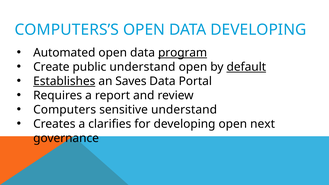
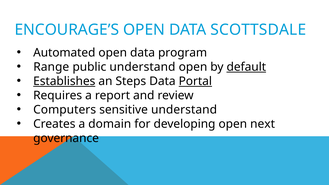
COMPUTERS’S: COMPUTERS’S -> ENCOURAGE’S
DATA DEVELOPING: DEVELOPING -> SCOTTSDALE
program underline: present -> none
Create: Create -> Range
Saves: Saves -> Steps
Portal underline: none -> present
clarifies: clarifies -> domain
